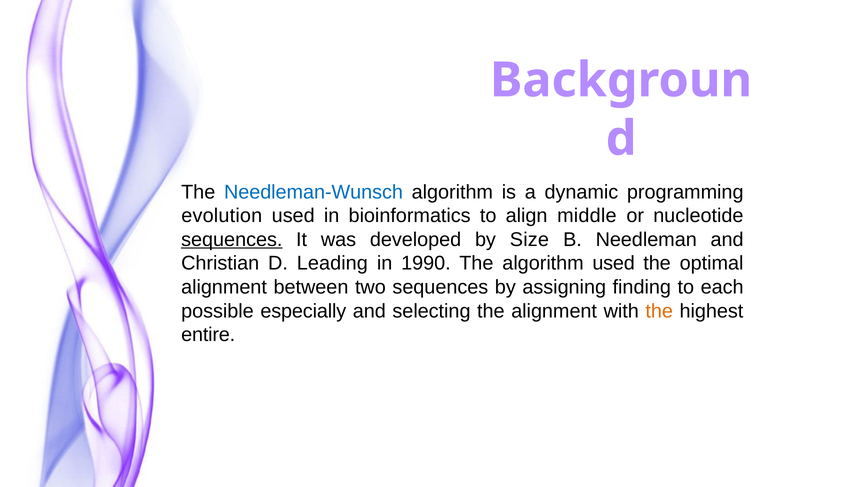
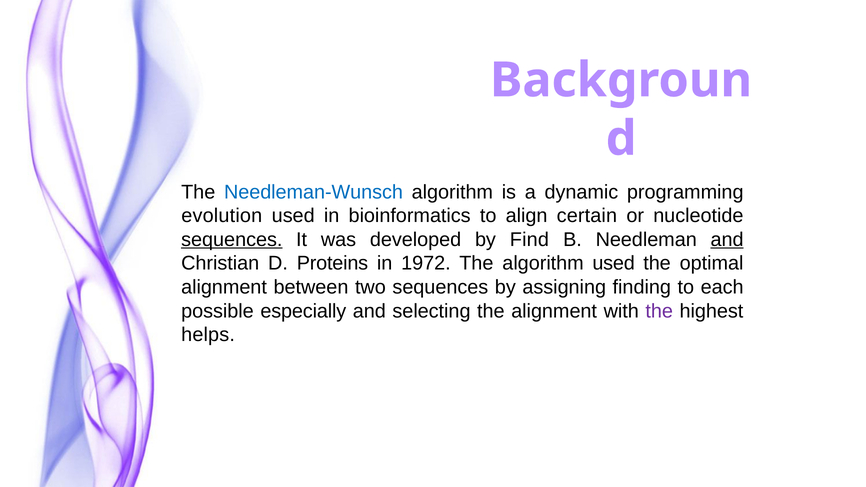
middle: middle -> certain
Size: Size -> Find
and at (727, 240) underline: none -> present
Leading: Leading -> Proteins
1990: 1990 -> 1972
the at (659, 311) colour: orange -> purple
entire: entire -> helps
